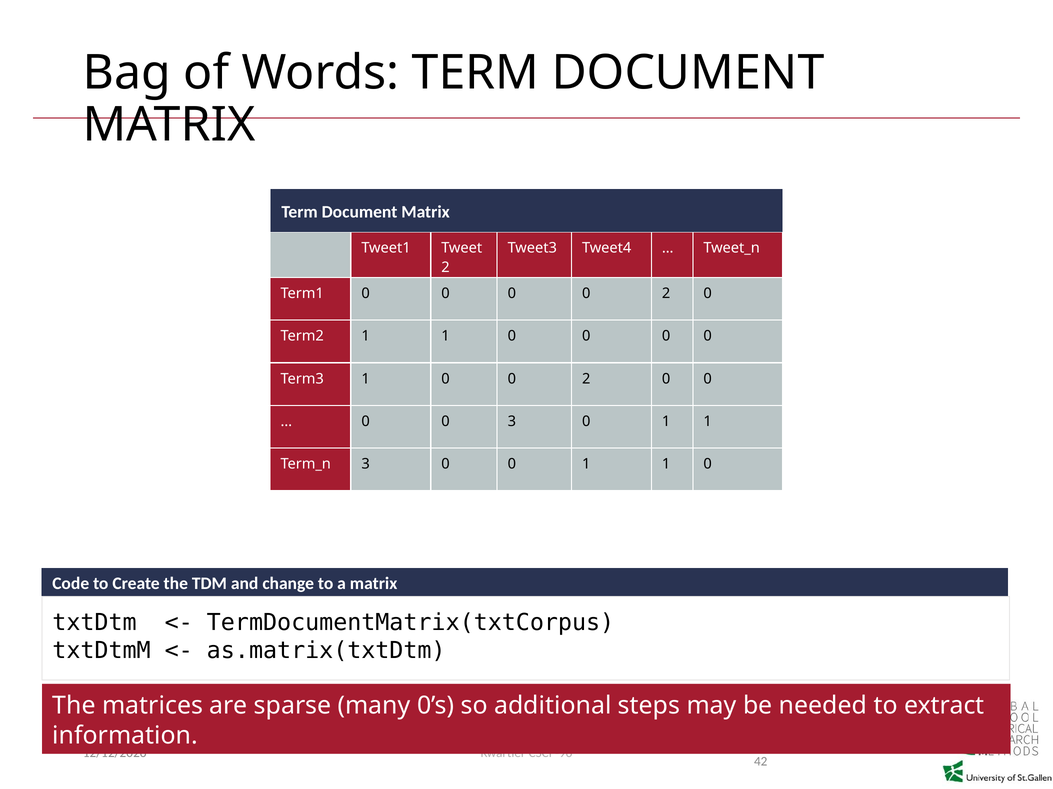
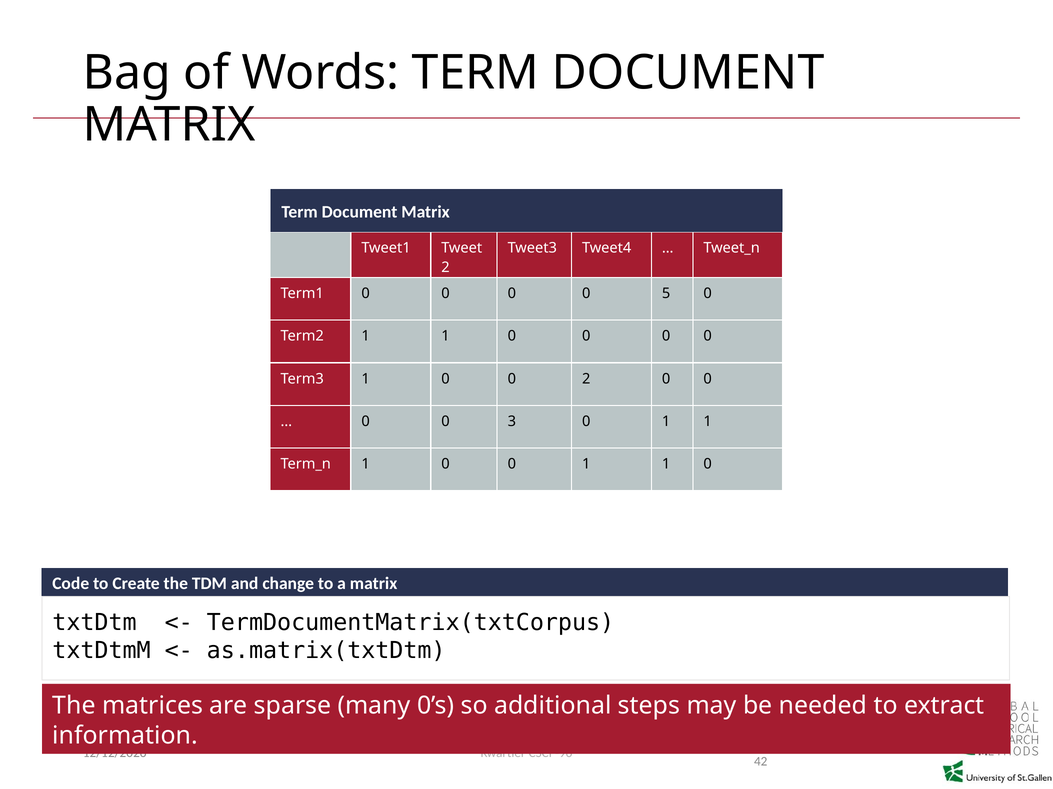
0 0 0 2: 2 -> 5
3 at (366, 465): 3 -> 1
